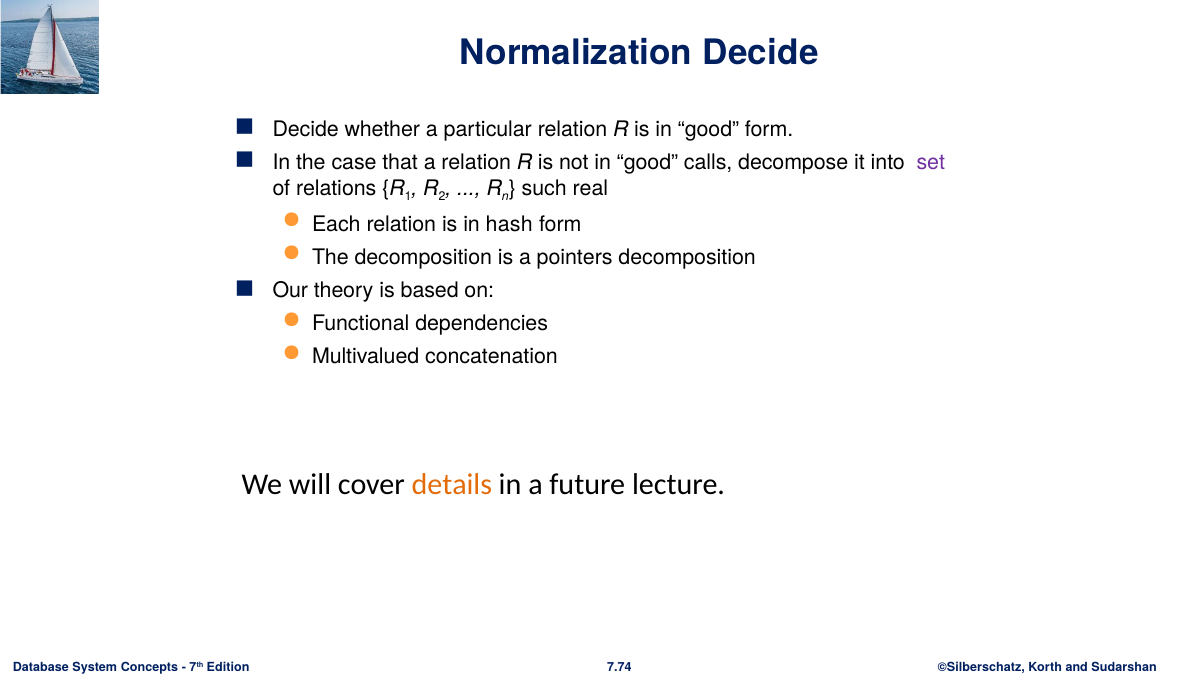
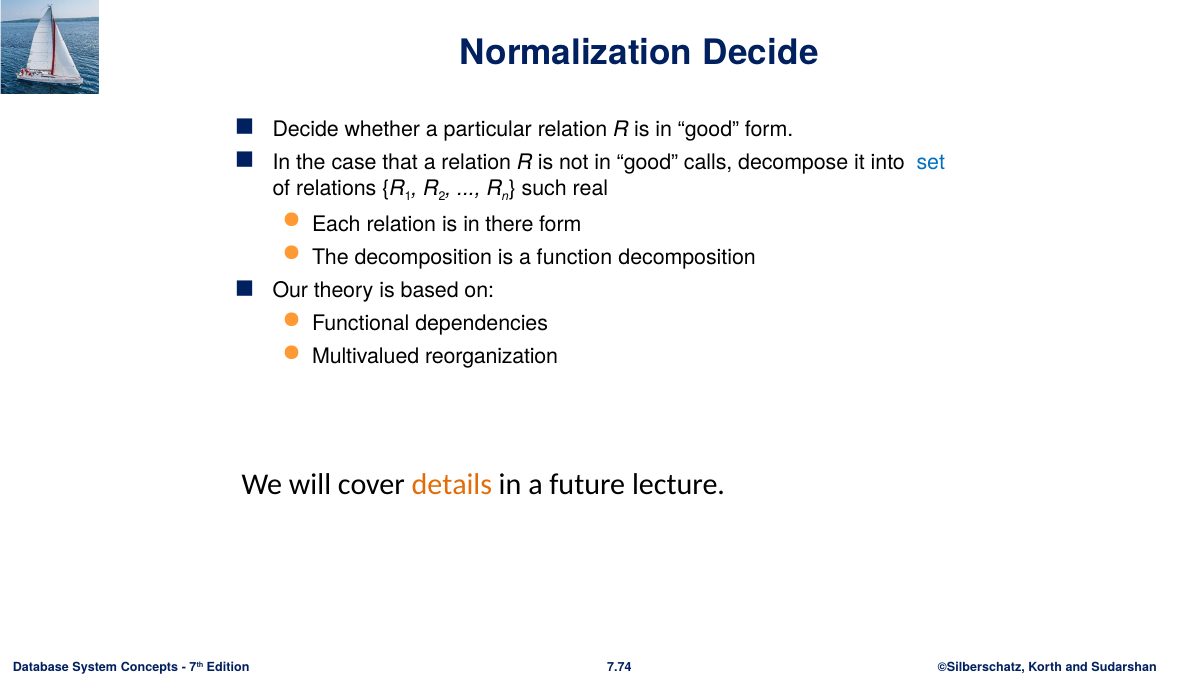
set colour: purple -> blue
hash: hash -> there
pointers: pointers -> function
concatenation: concatenation -> reorganization
